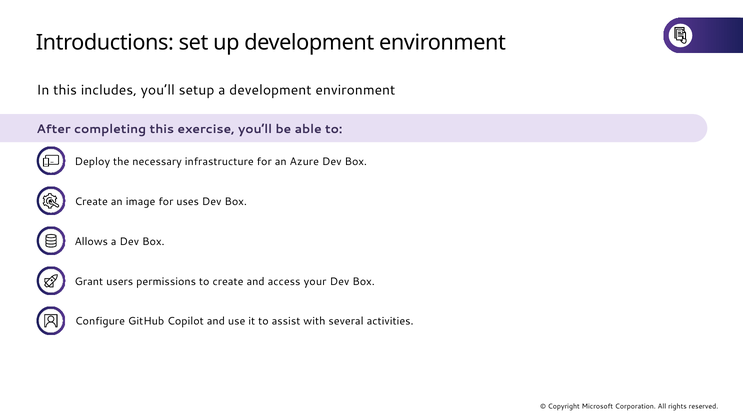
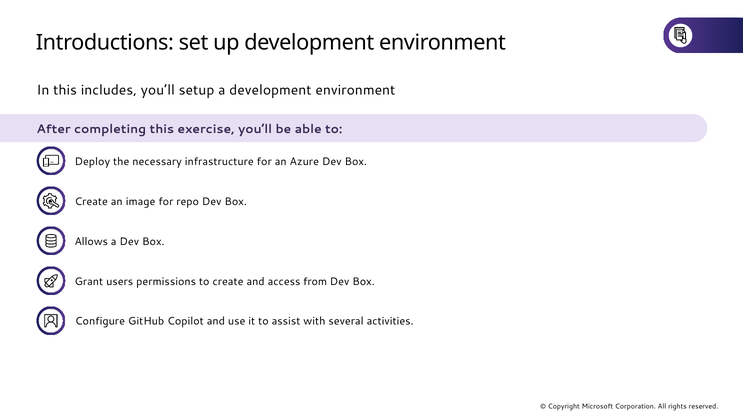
uses: uses -> repo
your: your -> from
